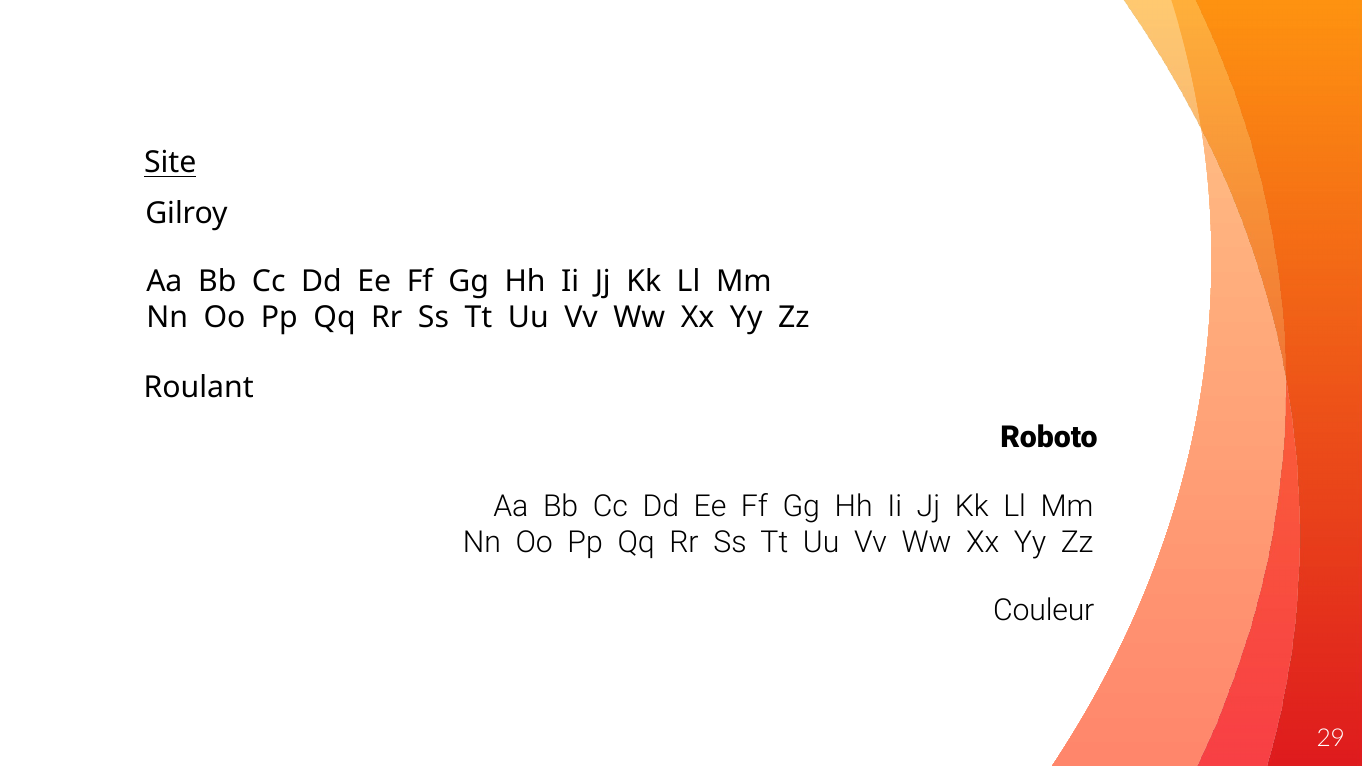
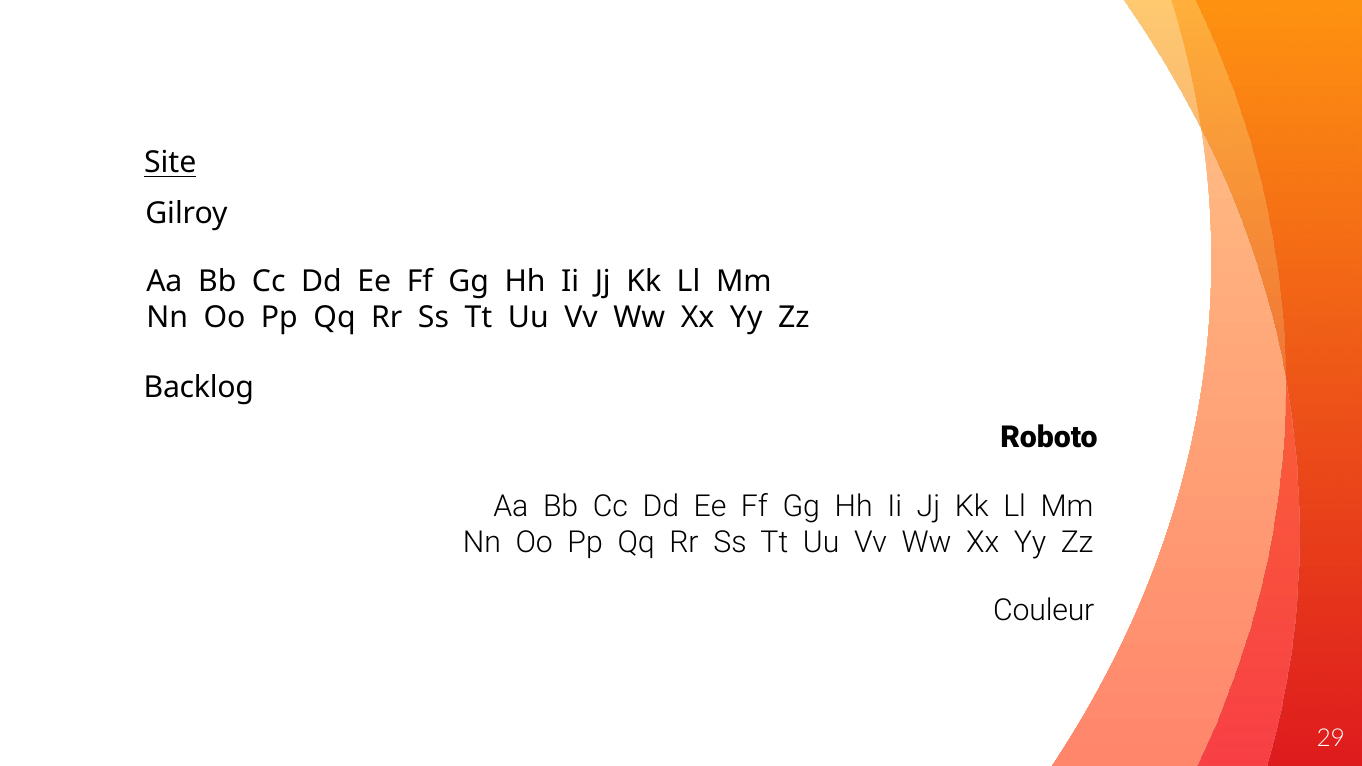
Roulant: Roulant -> Backlog
